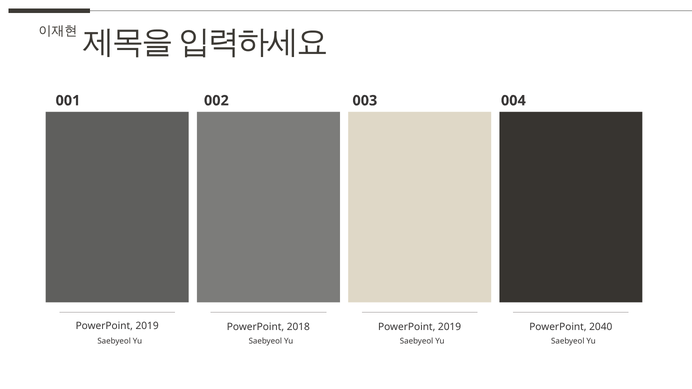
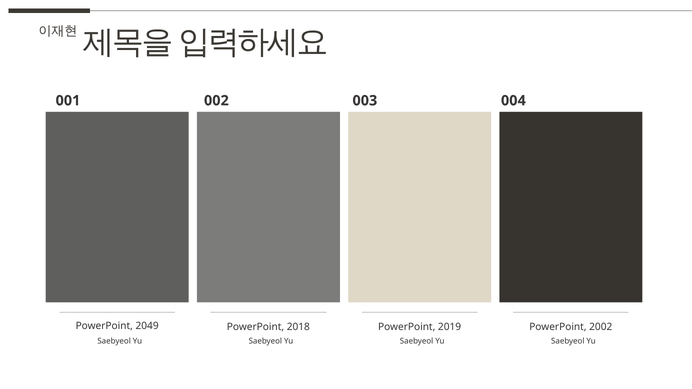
2019 at (147, 326): 2019 -> 2049
2040: 2040 -> 2002
